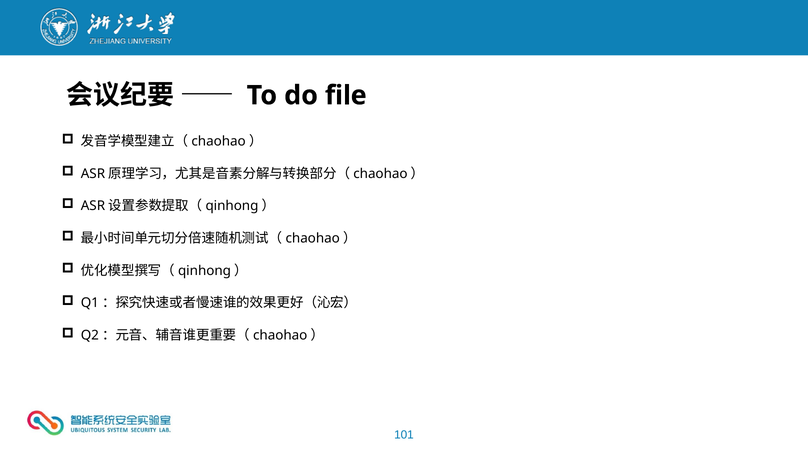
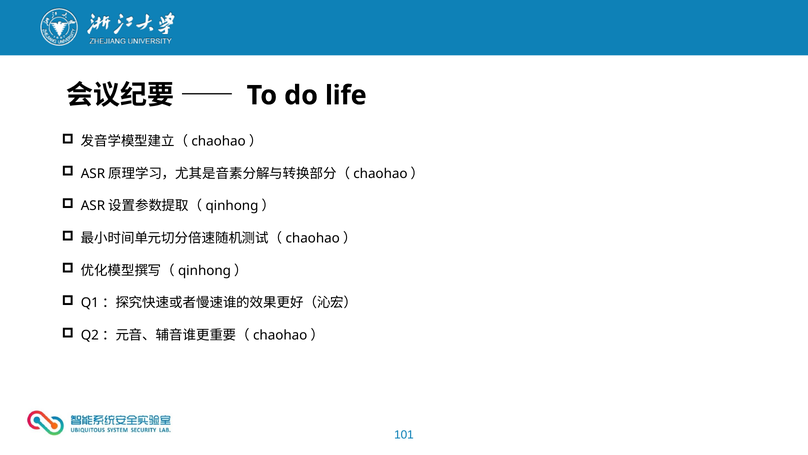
file: file -> life
